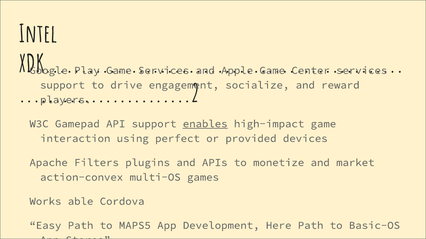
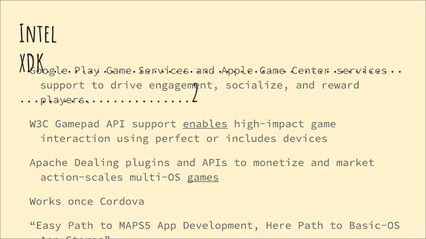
provided: provided -> includes
Filters: Filters -> Dealing
action-convex: action-convex -> action-scales
games underline: none -> present
able: able -> once
